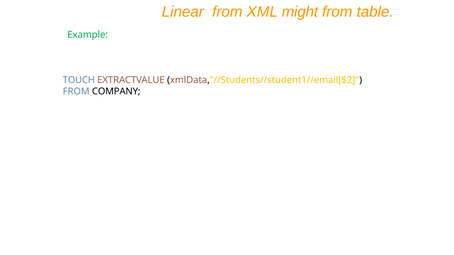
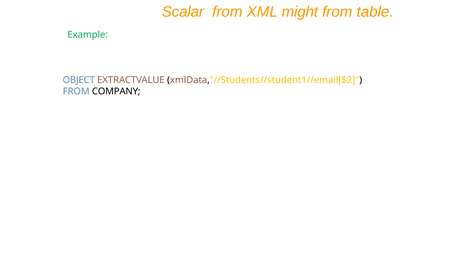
Linear: Linear -> Scalar
TOUCH: TOUCH -> OBJECT
